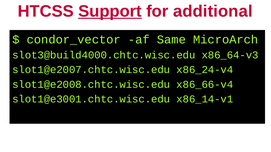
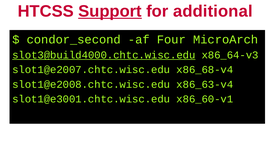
condor_vector: condor_vector -> condor_second
Same: Same -> Four
slot3@build4000.chtc.wisc.edu underline: none -> present
x86_24-v4: x86_24-v4 -> x86_68-v4
x86_66-v4: x86_66-v4 -> x86_63-v4
x86_14-v1: x86_14-v1 -> x86_60-v1
